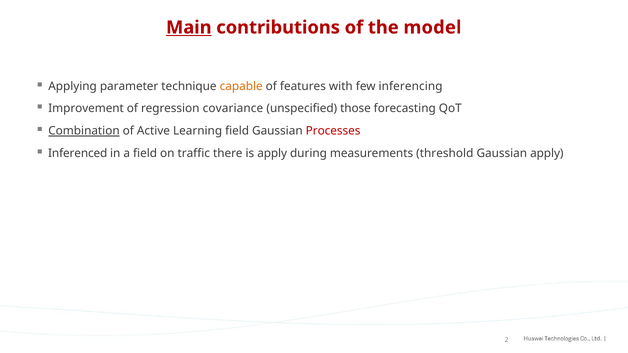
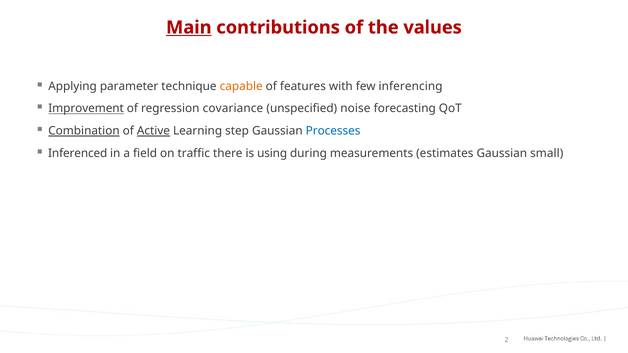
model: model -> values
Improvement underline: none -> present
those: those -> noise
Active underline: none -> present
Learning field: field -> step
Processes colour: red -> blue
is apply: apply -> using
threshold: threshold -> estimates
Gaussian apply: apply -> small
